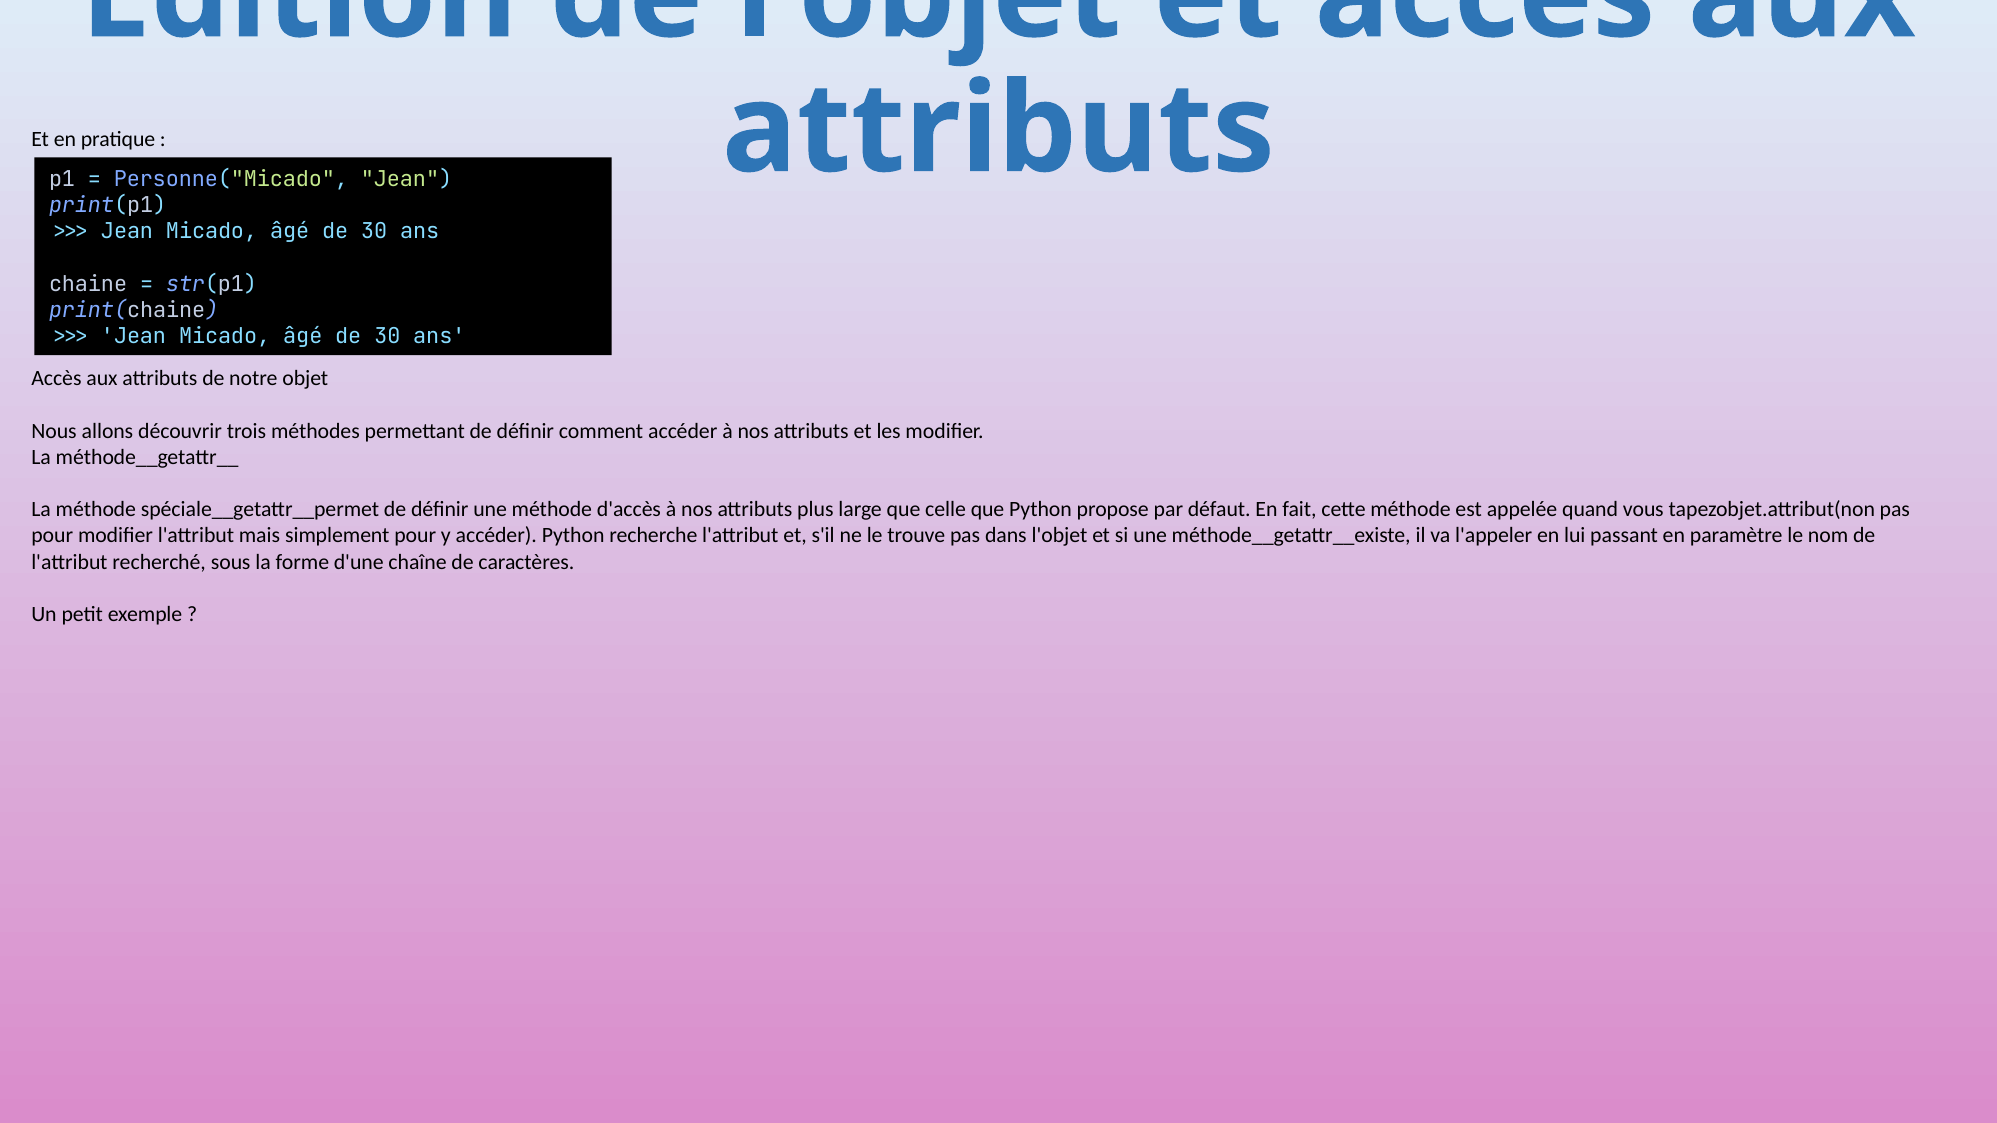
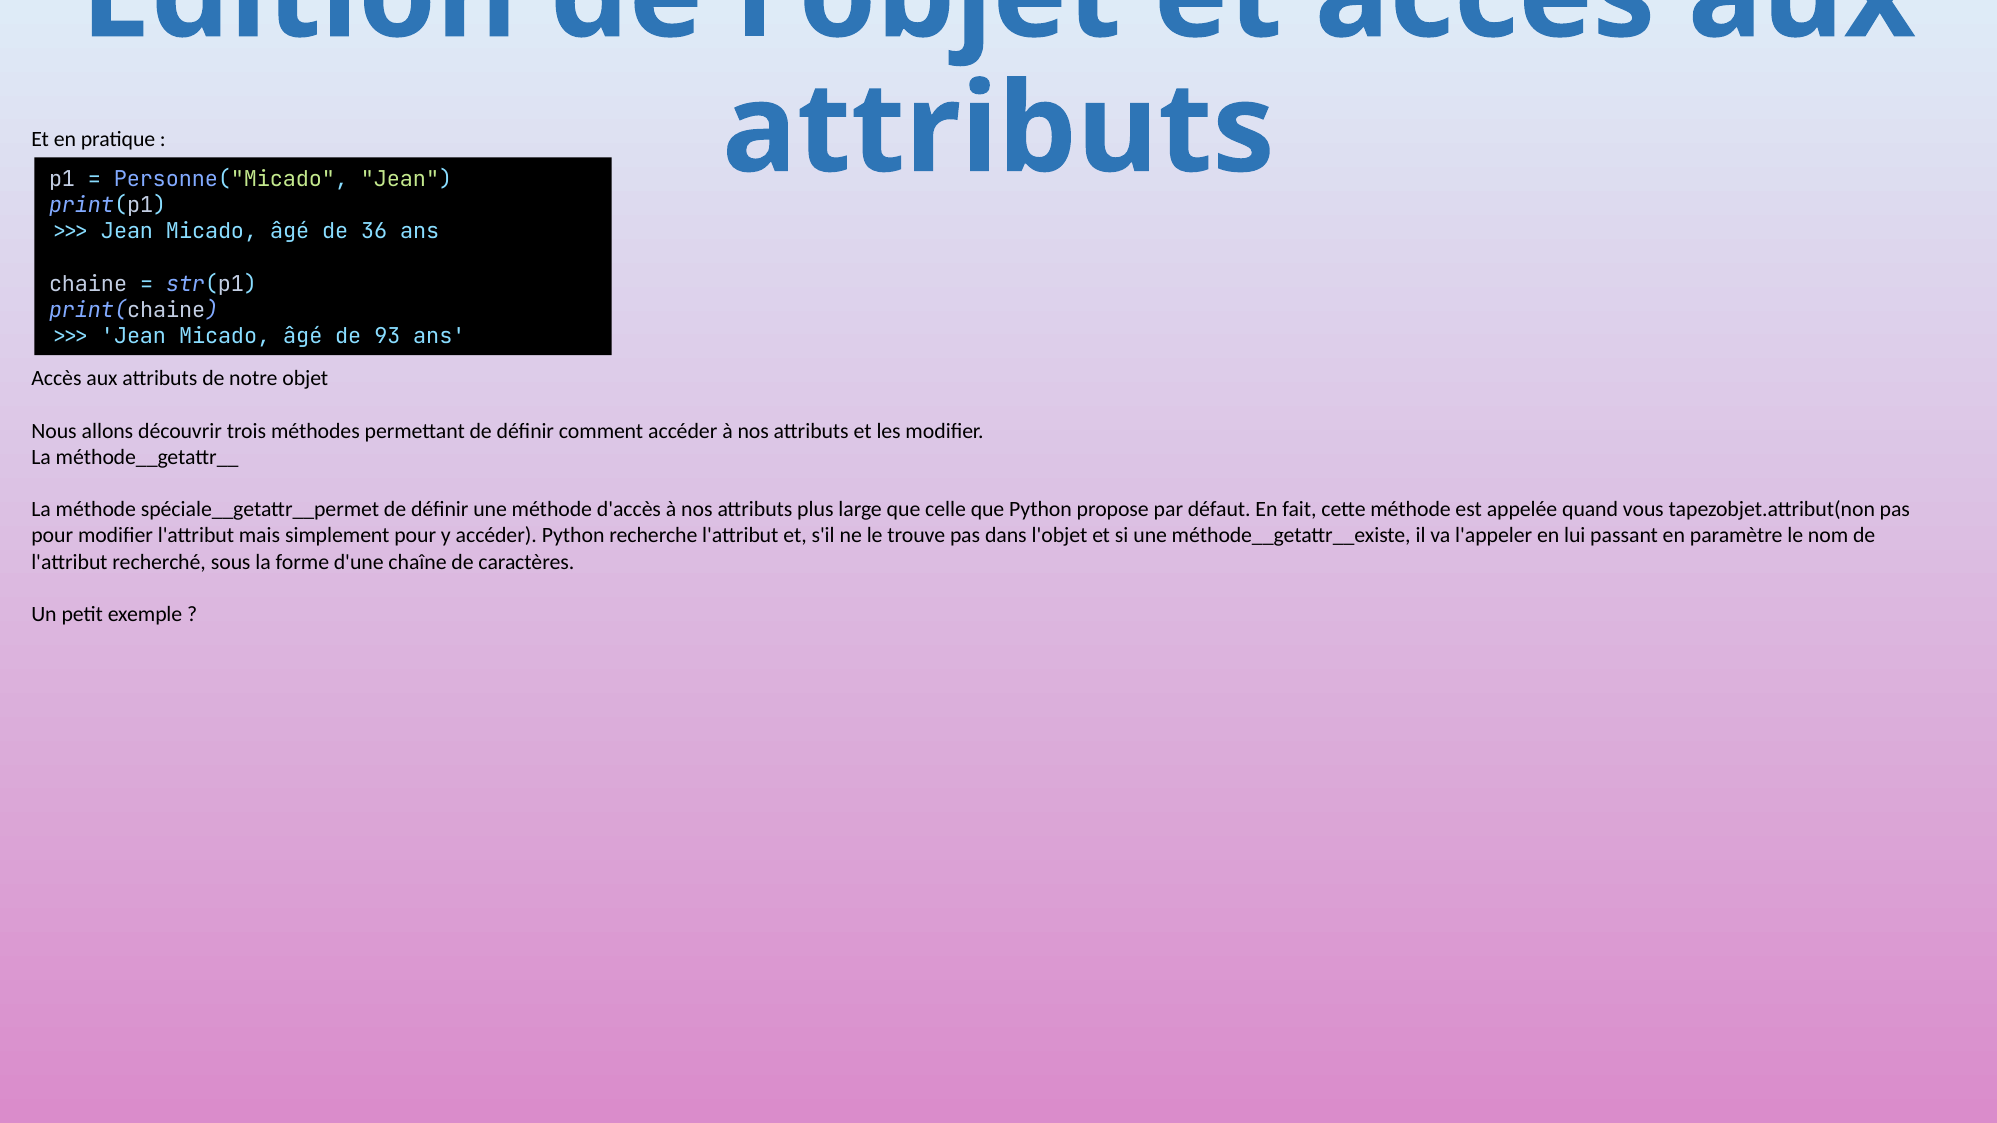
30 at (374, 232): 30 -> 36
30 at (387, 336): 30 -> 93
